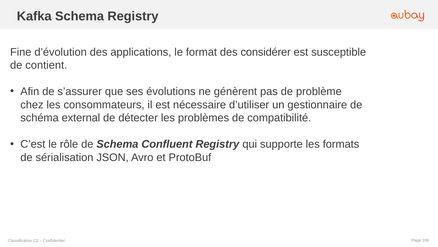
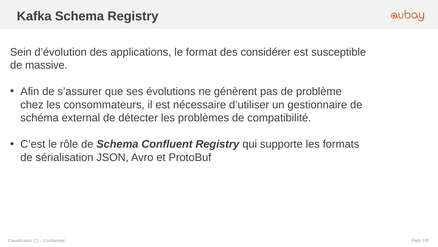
Fine: Fine -> Sein
contient: contient -> massive
